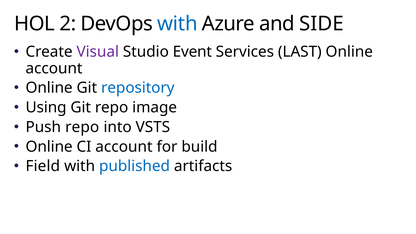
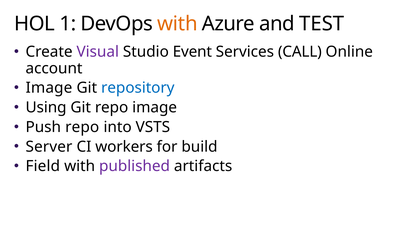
2: 2 -> 1
with at (177, 24) colour: blue -> orange
SIDE: SIDE -> TEST
LAST: LAST -> CALL
Online at (49, 88): Online -> Image
Online at (49, 147): Online -> Server
CI account: account -> workers
published colour: blue -> purple
